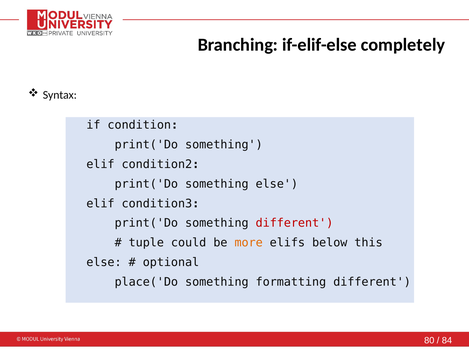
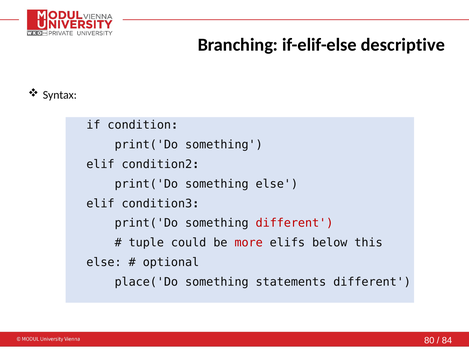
completely: completely -> descriptive
more colour: orange -> red
formatting: formatting -> statements
